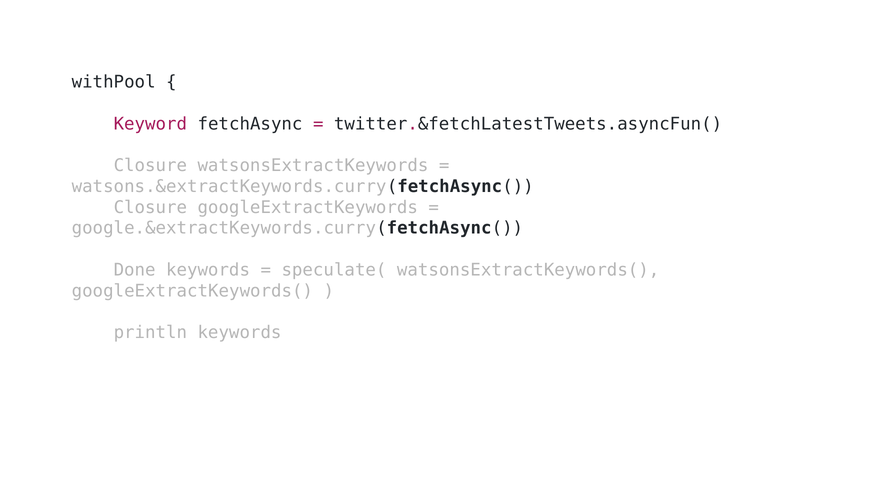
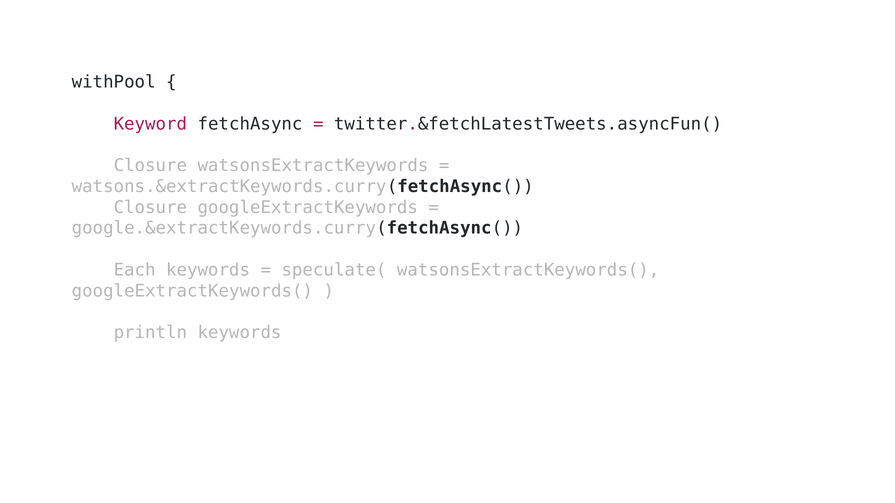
Done: Done -> Each
